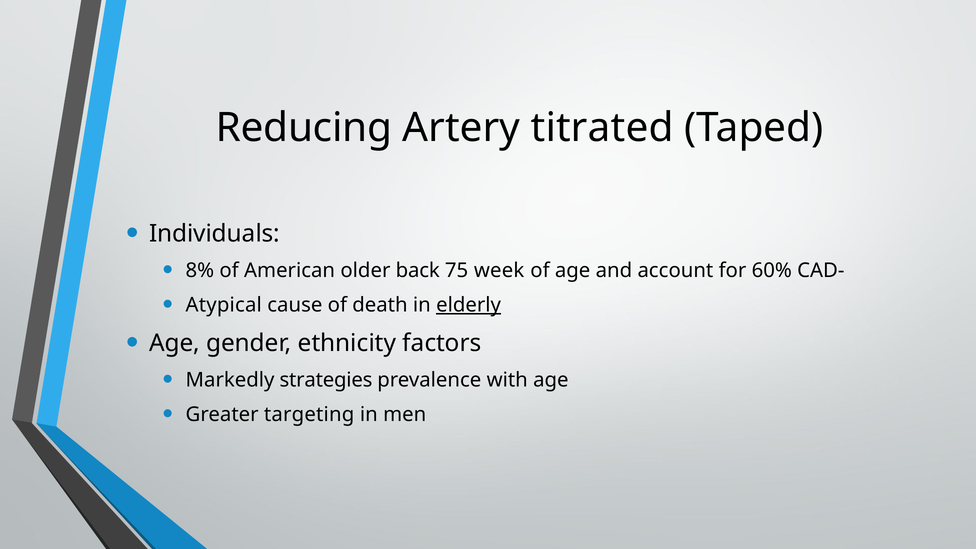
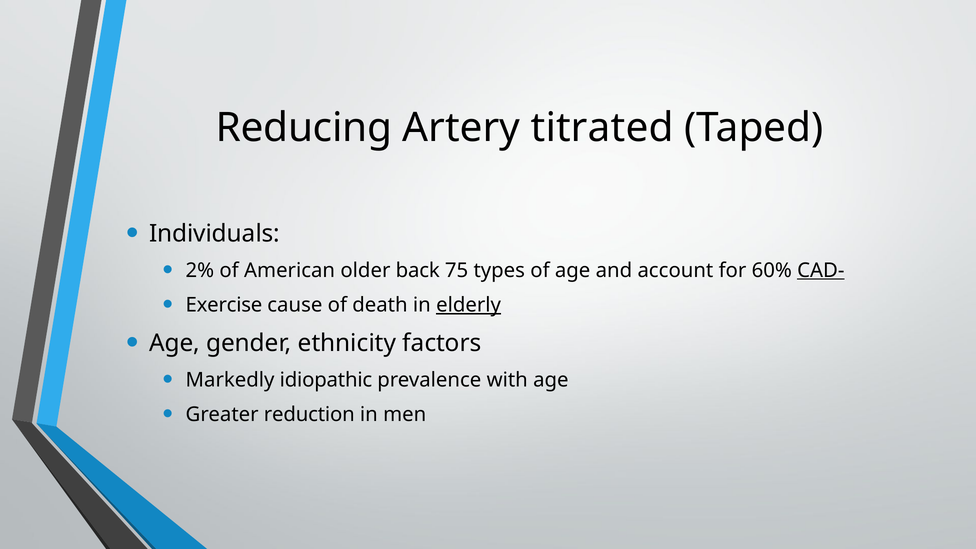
8%: 8% -> 2%
week: week -> types
CAD- underline: none -> present
Atypical: Atypical -> Exercise
strategies: strategies -> idiopathic
targeting: targeting -> reduction
